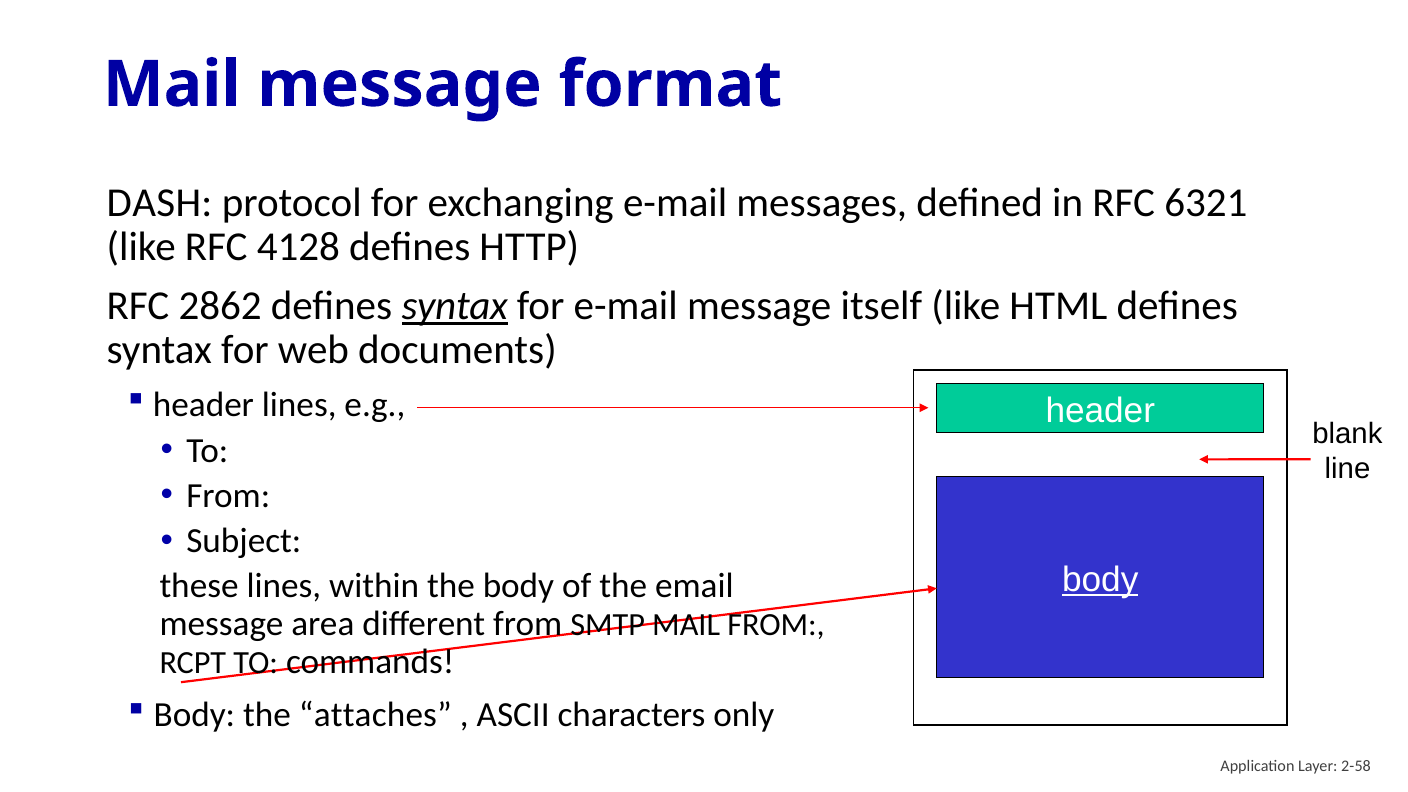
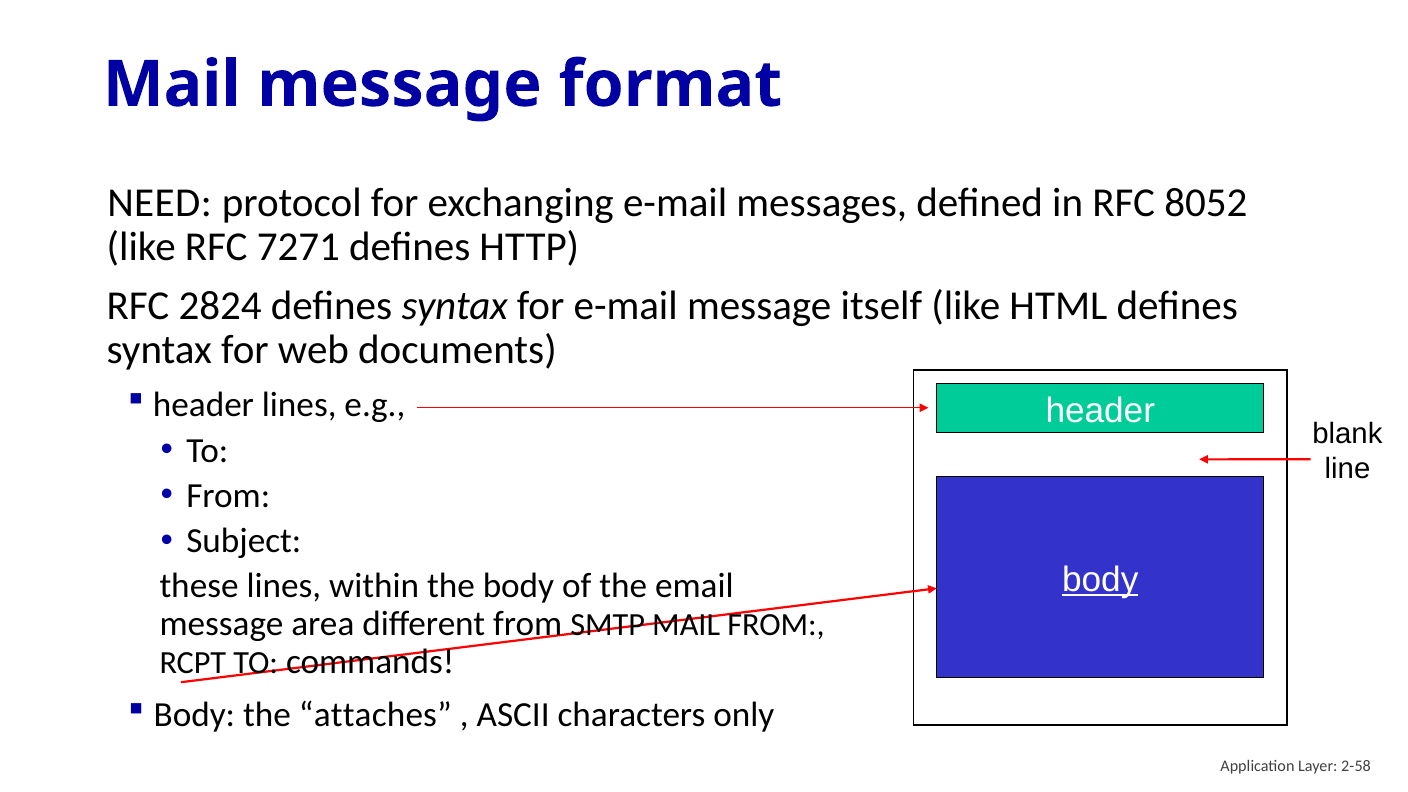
DASH: DASH -> NEED
6321: 6321 -> 8052
4128: 4128 -> 7271
2862: 2862 -> 2824
syntax at (455, 306) underline: present -> none
